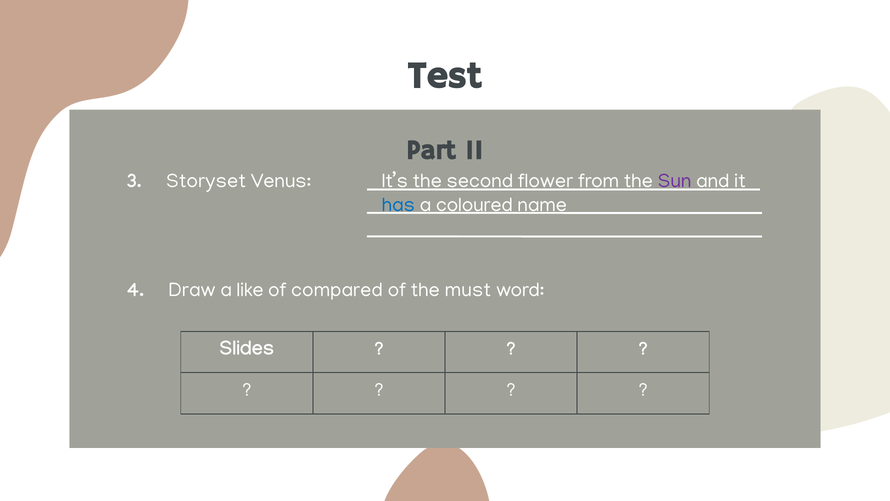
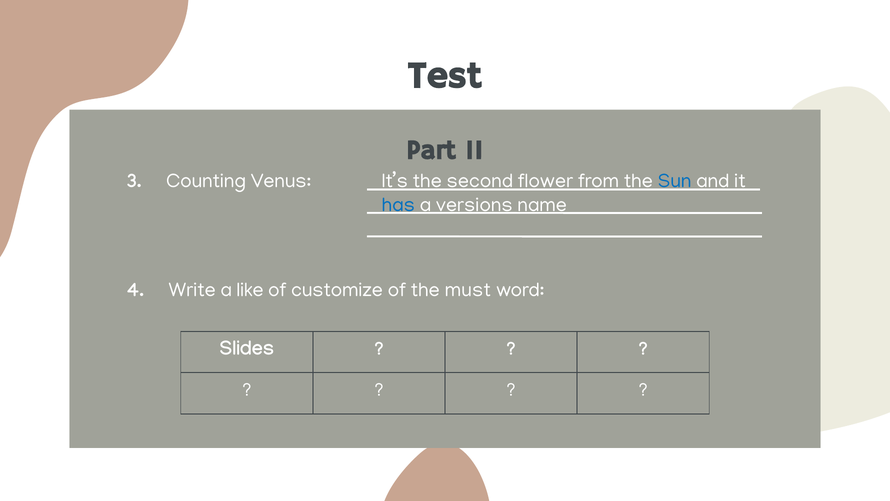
Storyset: Storyset -> Counting
Sun colour: purple -> blue
coloured: coloured -> versions
Draw: Draw -> Write
compared: compared -> customize
